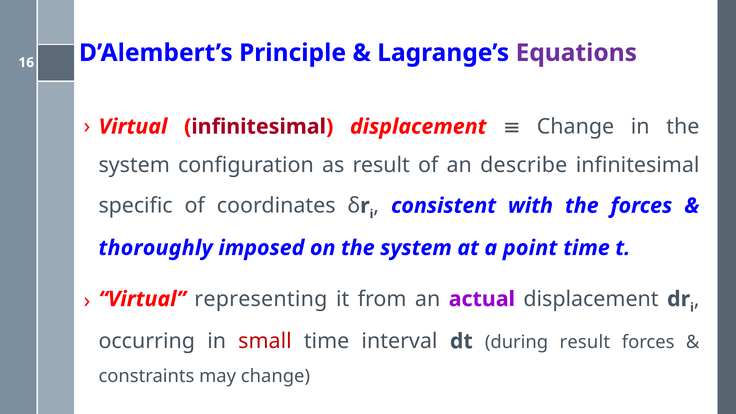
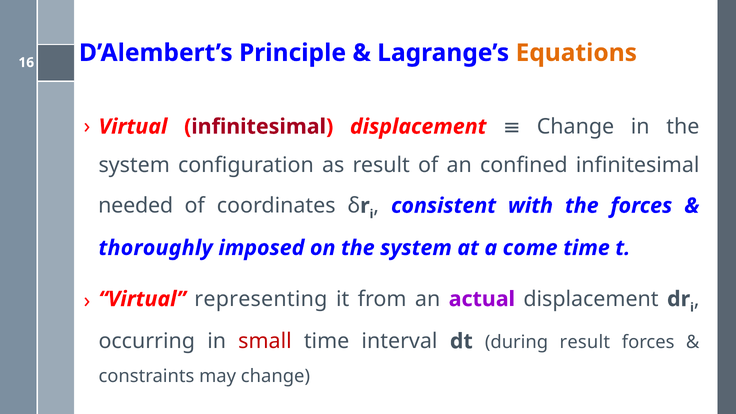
Equations colour: purple -> orange
describe: describe -> confined
specific: specific -> needed
point: point -> come
